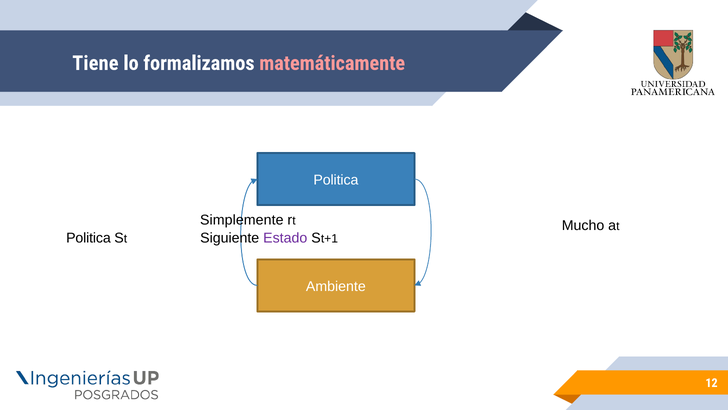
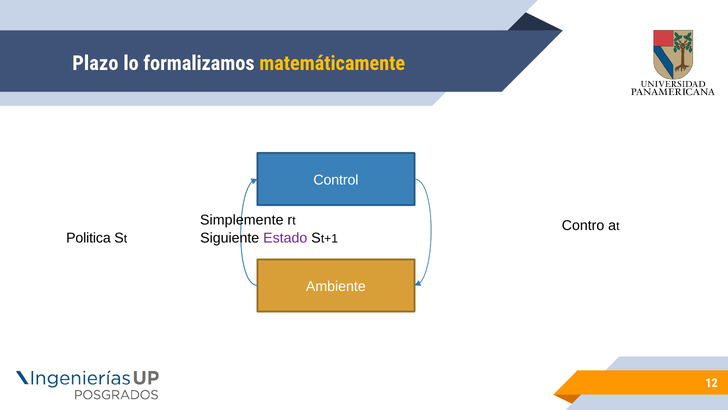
Tiene: Tiene -> Plazo
matemáticamente colour: pink -> yellow
Politica at (336, 180): Politica -> Control
Mucho: Mucho -> Contro
